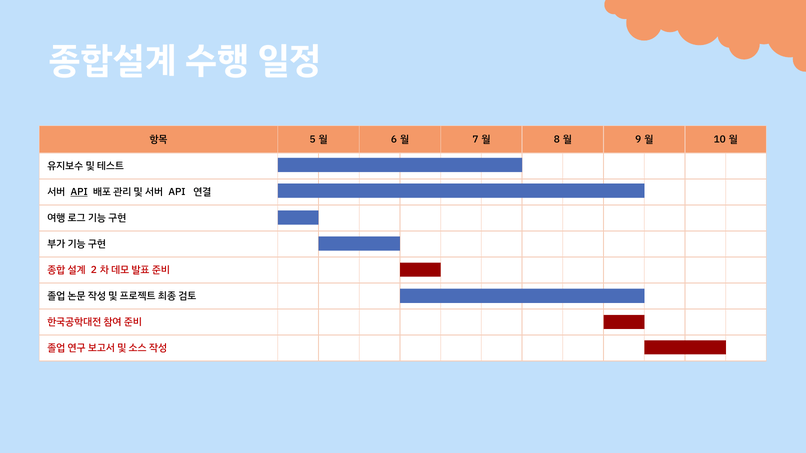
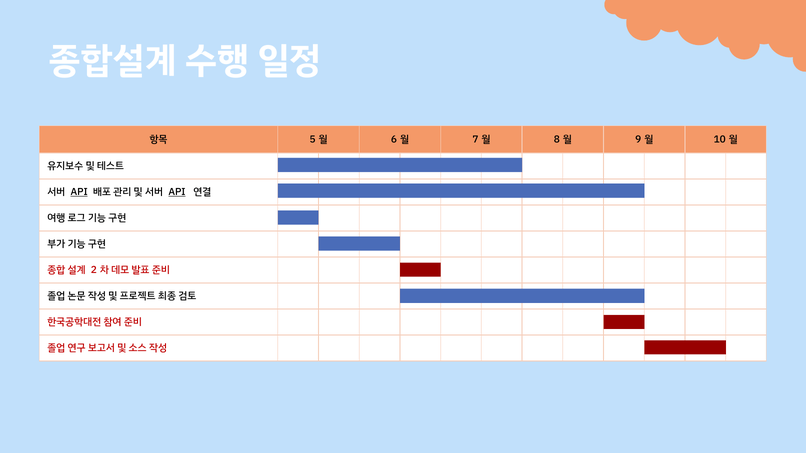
API at (177, 192) underline: none -> present
